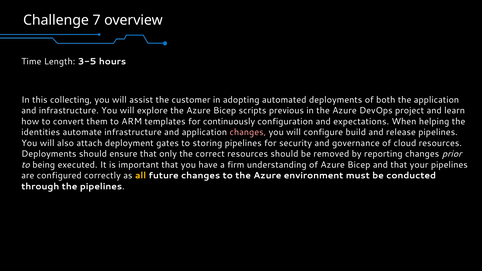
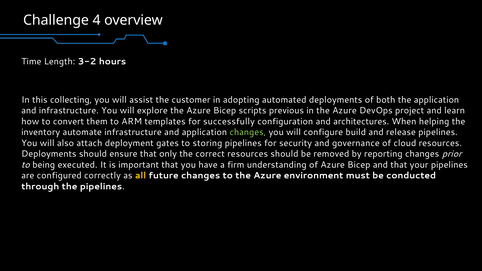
7: 7 -> 4
3-5: 3-5 -> 3-2
continuously: continuously -> successfully
expectations: expectations -> architectures
identities: identities -> inventory
changes at (248, 132) colour: pink -> light green
